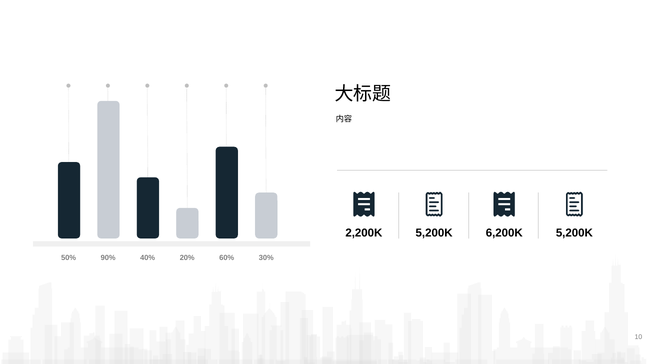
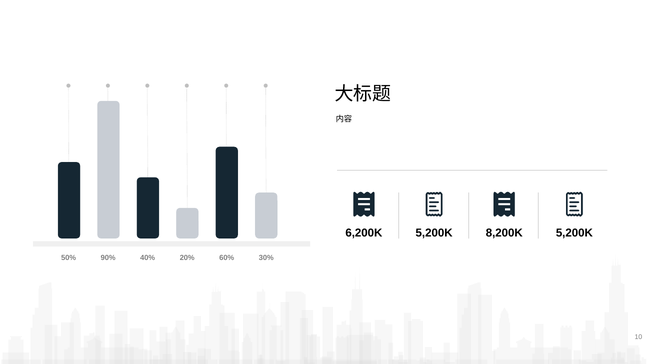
2,200K: 2,200K -> 6,200K
6,200K: 6,200K -> 8,200K
